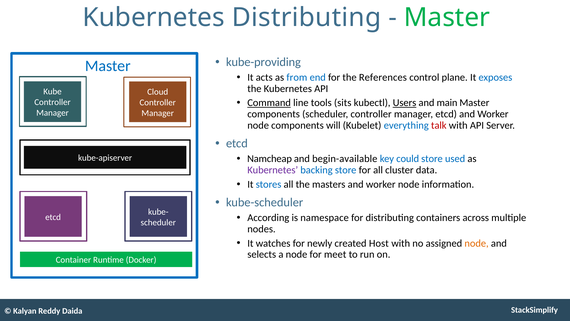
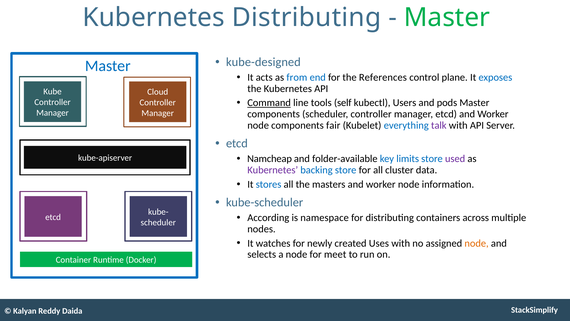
kube-providing: kube-providing -> kube-designed
sits: sits -> self
Users underline: present -> none
main: main -> pods
will: will -> fair
talk colour: red -> purple
begin-available: begin-available -> folder-available
could: could -> limits
used colour: blue -> purple
Host: Host -> Uses
